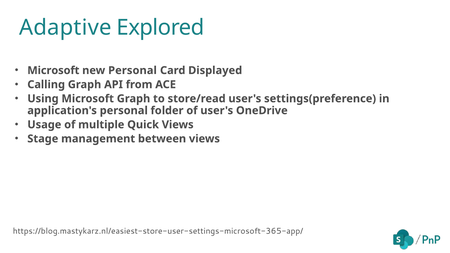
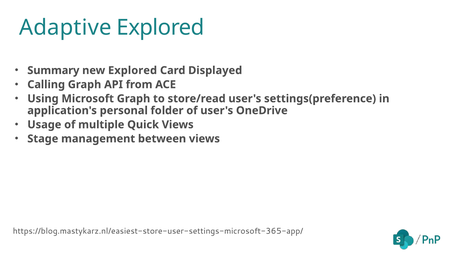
Microsoft at (53, 70): Microsoft -> Summary
new Personal: Personal -> Explored
